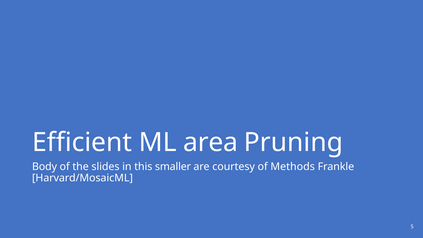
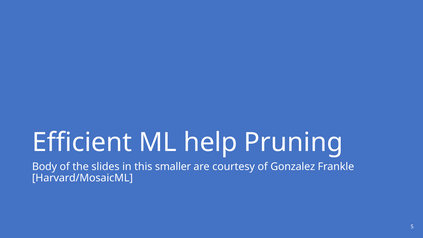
area: area -> help
Methods: Methods -> Gonzalez
